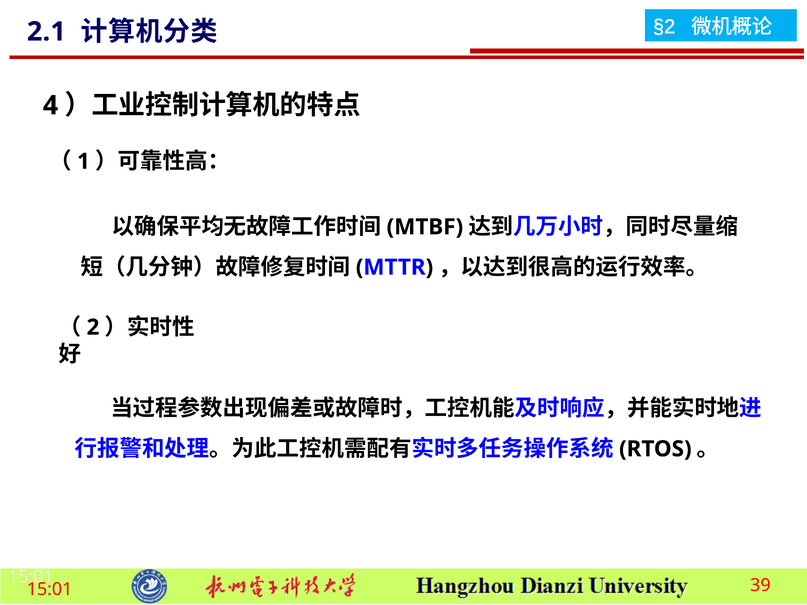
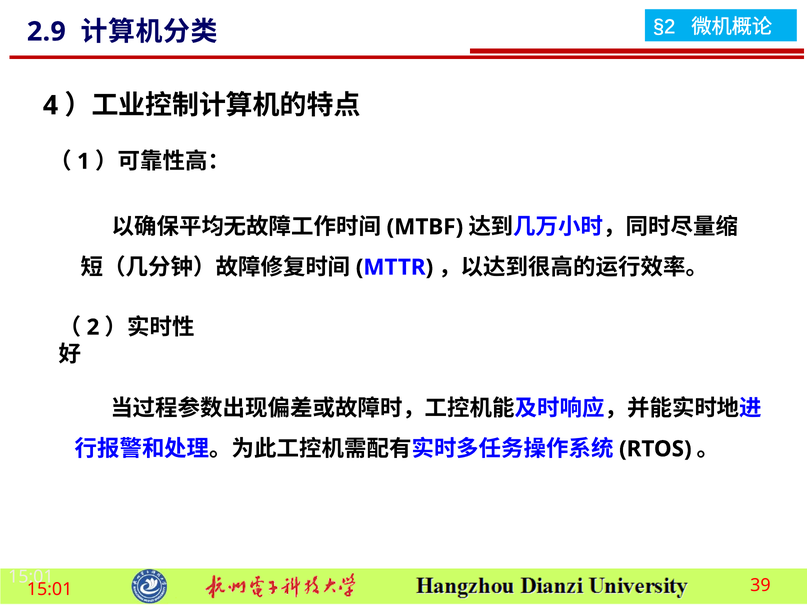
2.1: 2.1 -> 2.9
